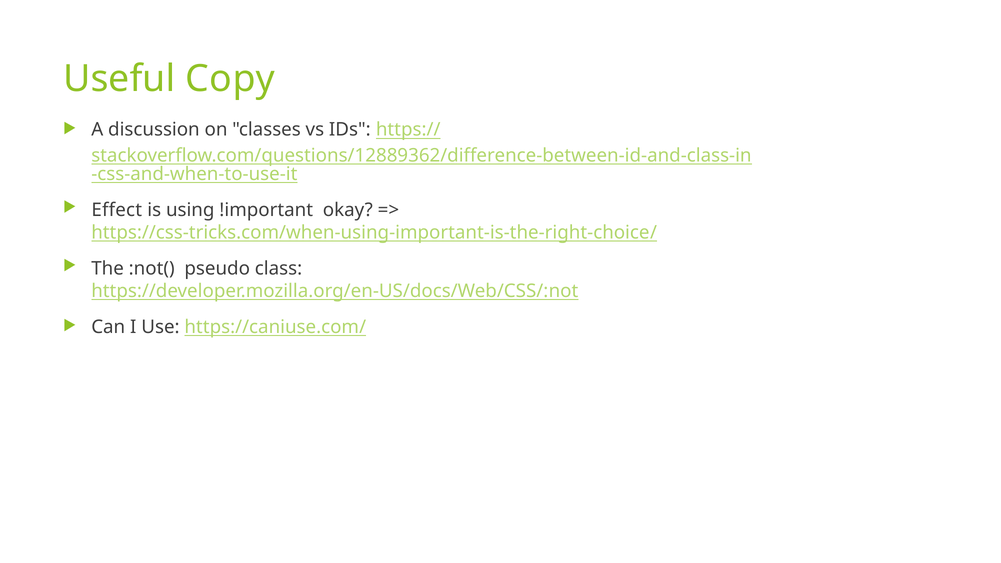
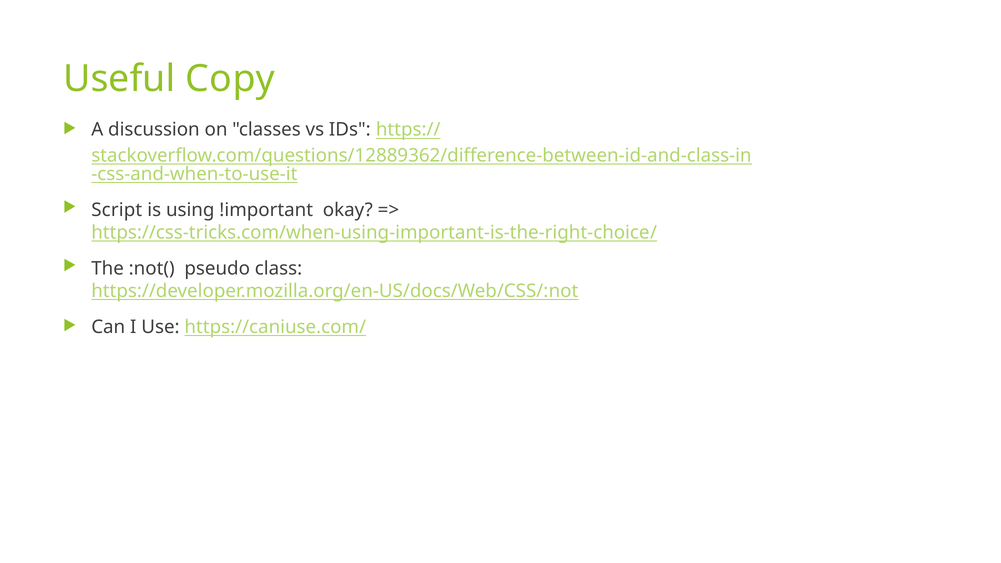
Effect: Effect -> Script
